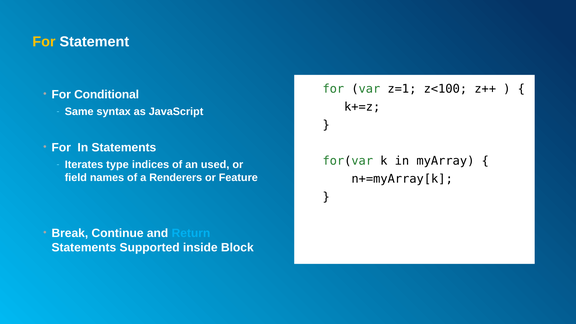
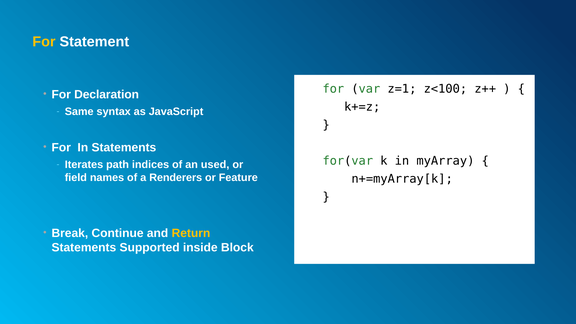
Conditional: Conditional -> Declaration
type: type -> path
Return colour: light blue -> yellow
